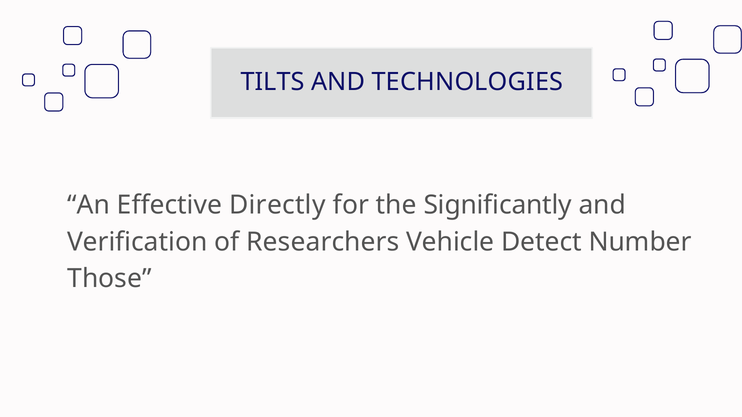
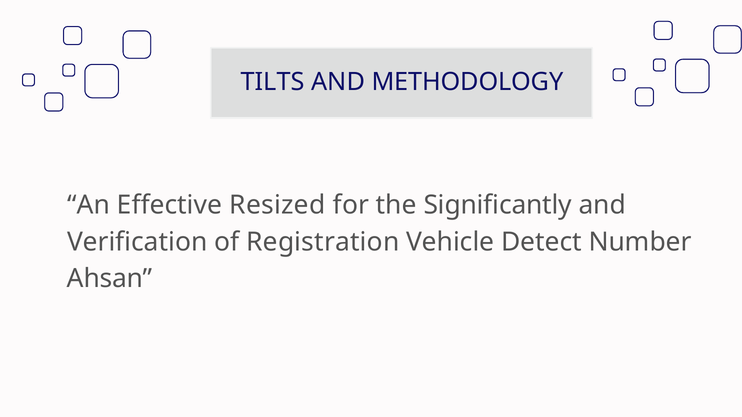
TECHNOLOGIES: TECHNOLOGIES -> METHODOLOGY
Directly: Directly -> Resized
Researchers: Researchers -> Registration
Those: Those -> Ahsan
